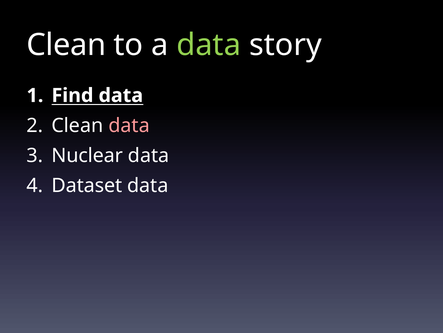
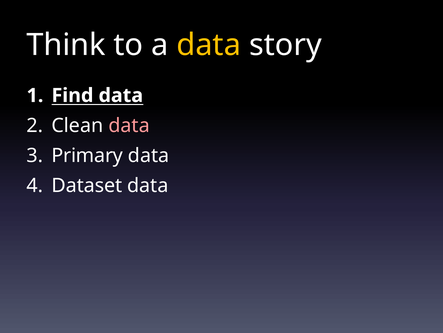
Clean at (66, 45): Clean -> Think
data at (209, 45) colour: light green -> yellow
Nuclear: Nuclear -> Primary
